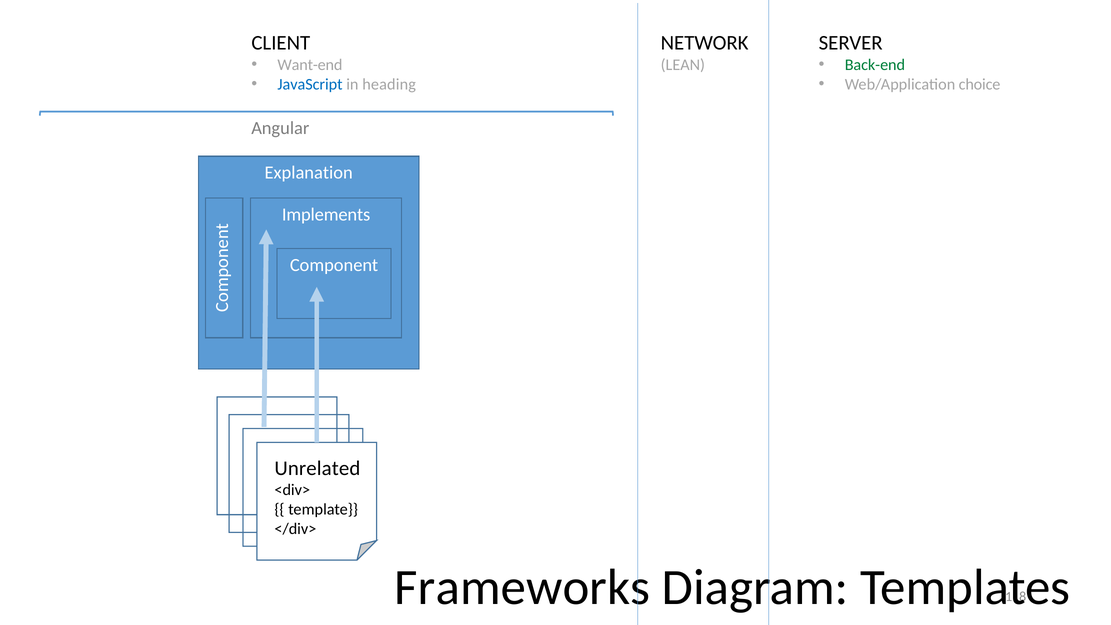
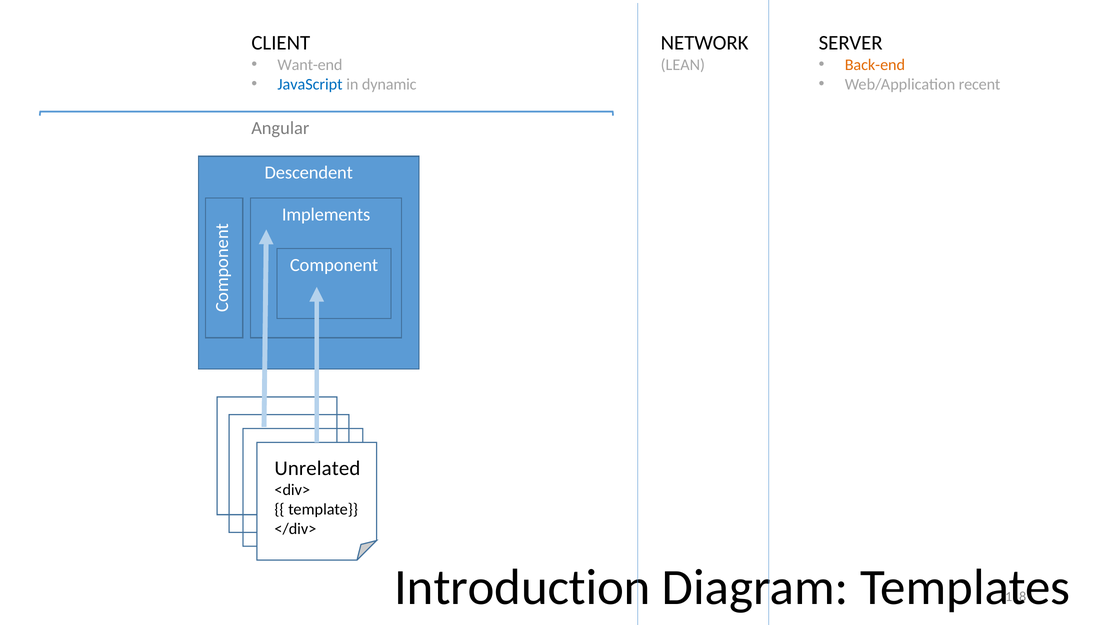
Back-end colour: green -> orange
heading: heading -> dynamic
choice: choice -> recent
Explanation: Explanation -> Descendent
Frameworks: Frameworks -> Introduction
